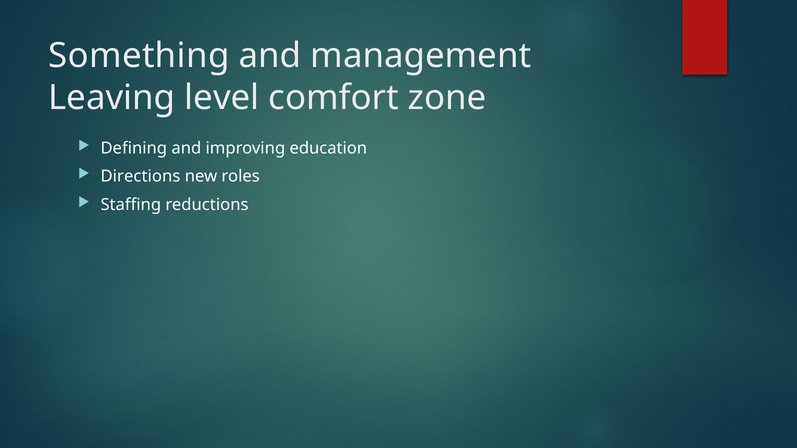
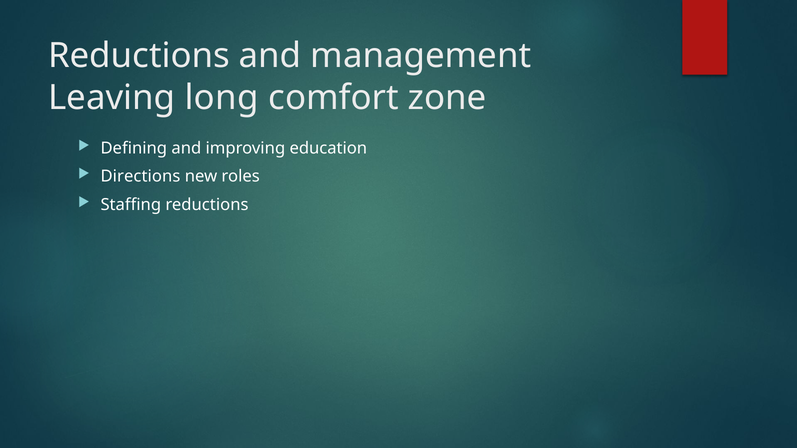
Something at (139, 56): Something -> Reductions
level: level -> long
